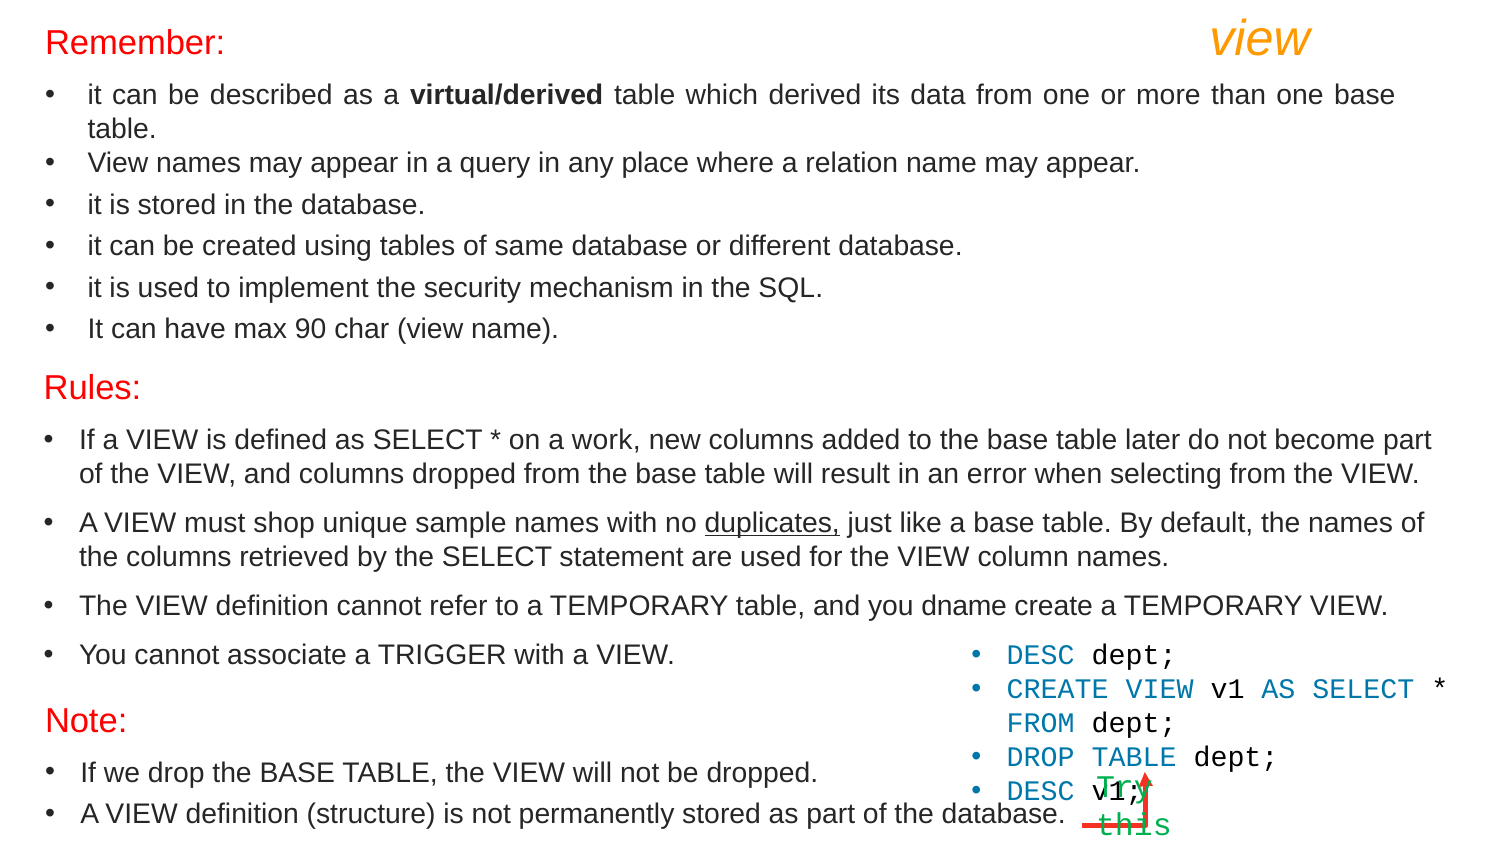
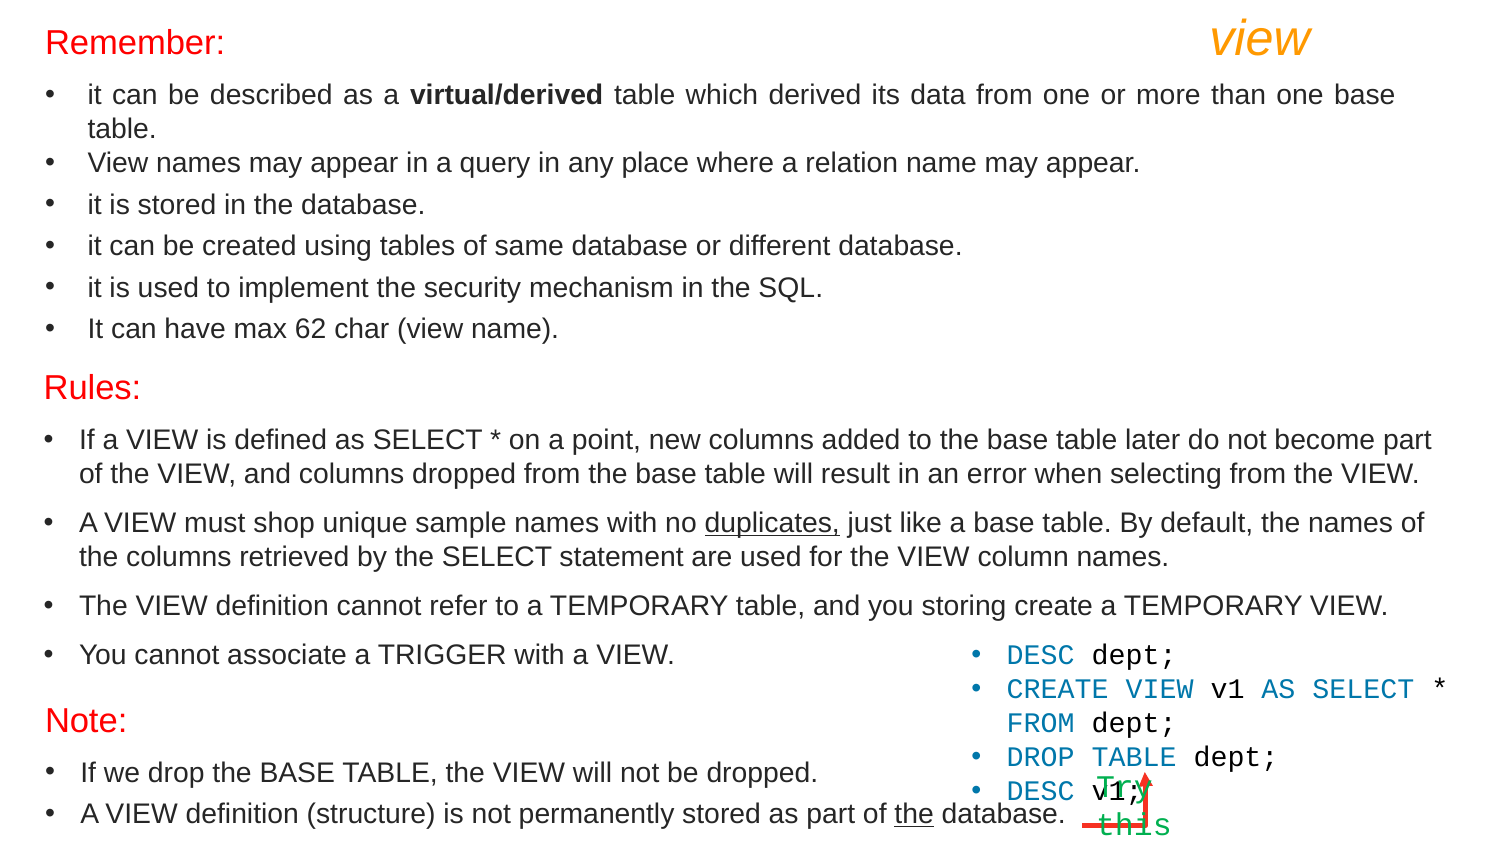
90: 90 -> 62
work: work -> point
dname: dname -> storing
the at (914, 815) underline: none -> present
